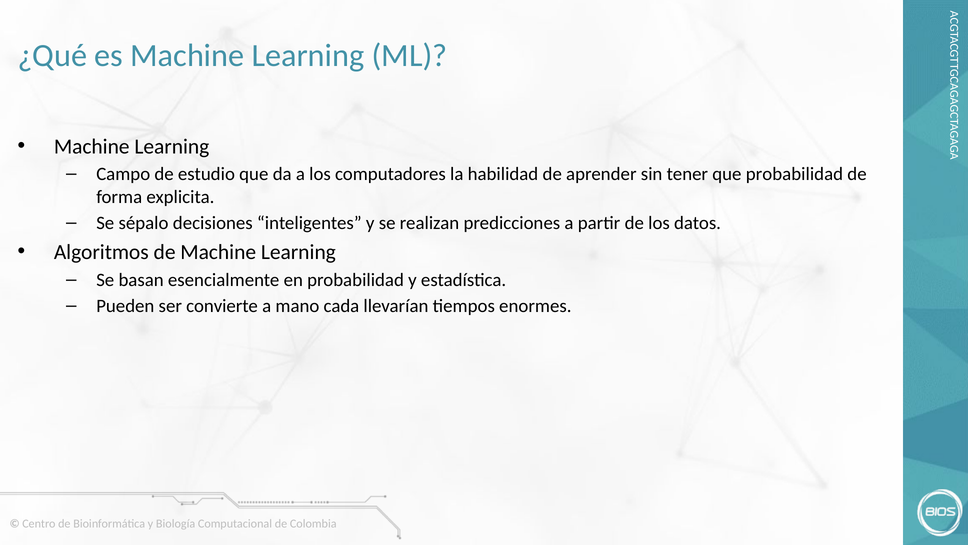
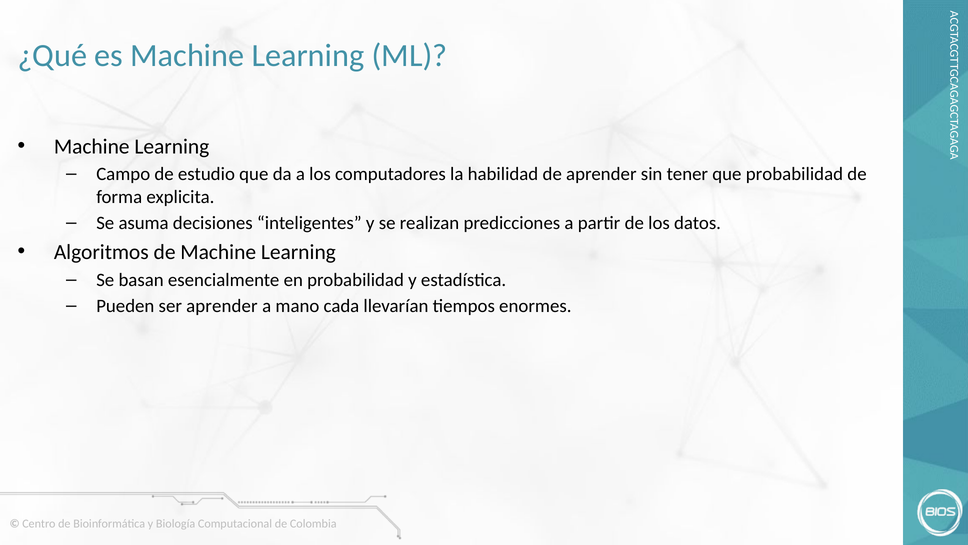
sépalo: sépalo -> asuma
ser convierte: convierte -> aprender
